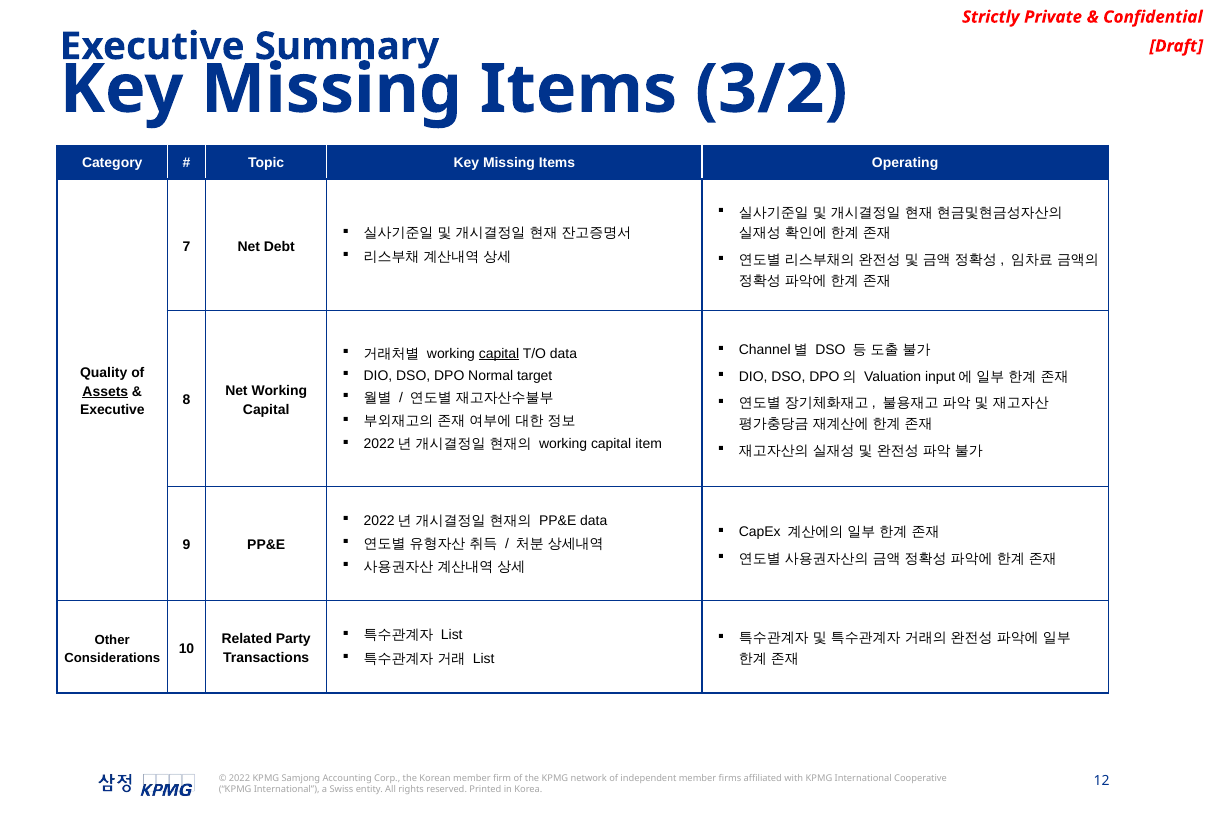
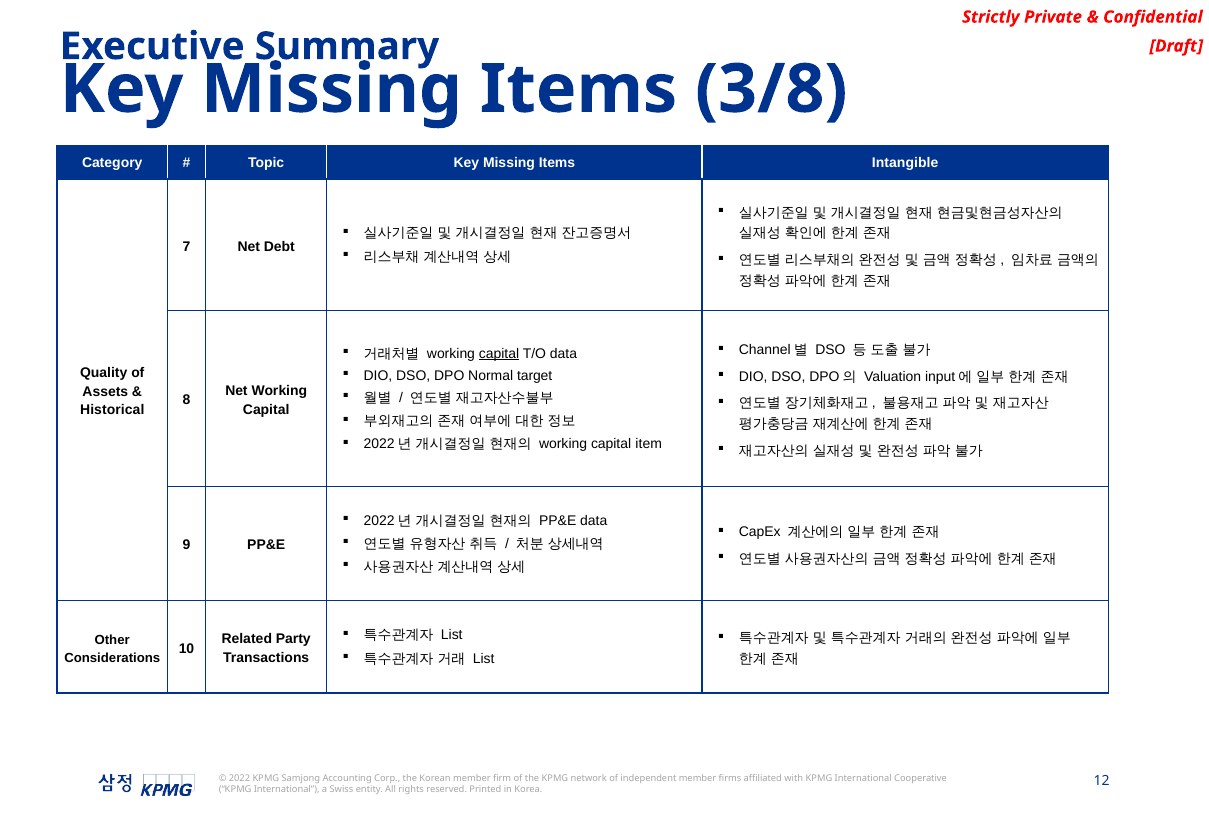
3/2: 3/2 -> 3/8
Operating: Operating -> Intangible
Assets underline: present -> none
Executive at (112, 410): Executive -> Historical
